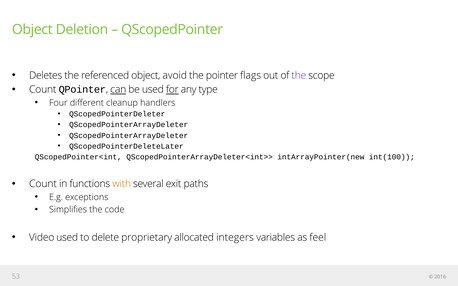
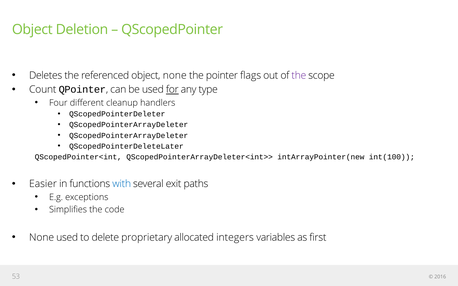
object avoid: avoid -> none
can underline: present -> none
Count at (43, 184): Count -> Easier
with colour: orange -> blue
Video at (42, 238): Video -> None
feel: feel -> first
